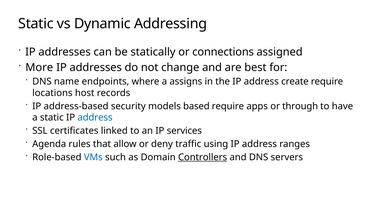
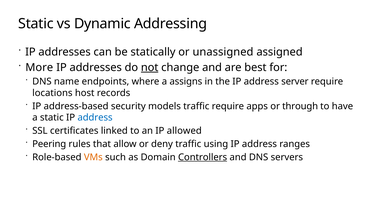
connections: connections -> unassigned
not underline: none -> present
create: create -> server
models based: based -> traffic
services: services -> allowed
Agenda: Agenda -> Peering
VMs colour: blue -> orange
